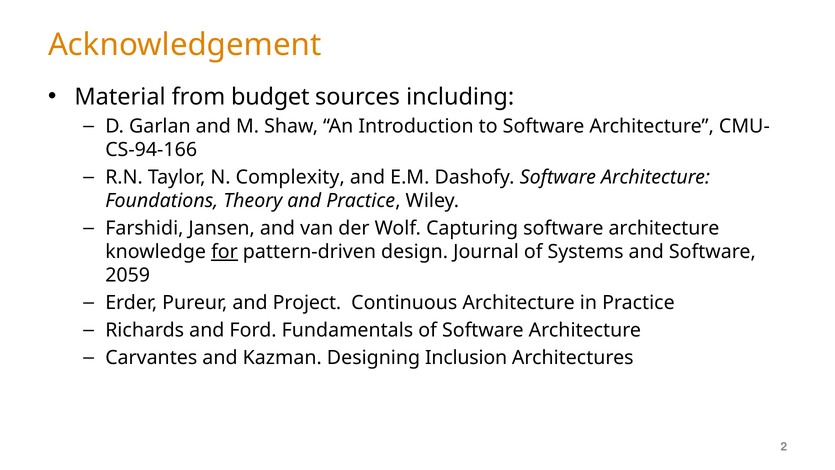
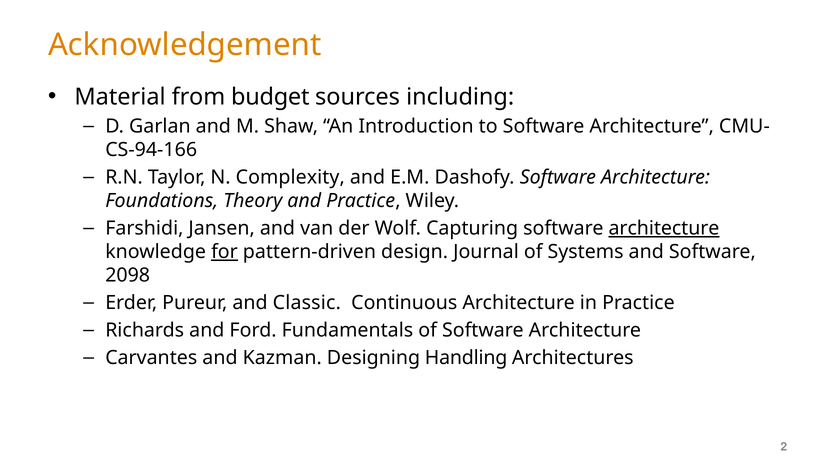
architecture at (664, 228) underline: none -> present
2059: 2059 -> 2098
Project: Project -> Classic
Inclusion: Inclusion -> Handling
